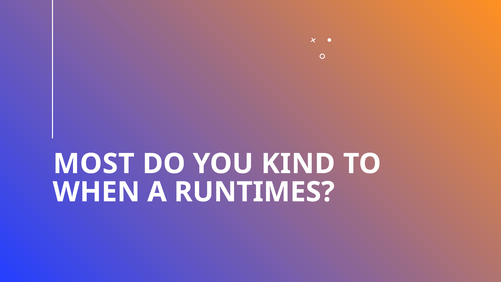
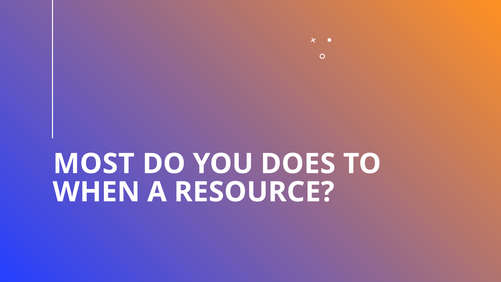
KIND: KIND -> DOES
RUNTIMES: RUNTIMES -> RESOURCE
